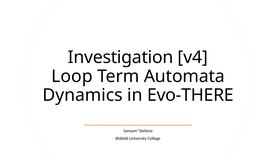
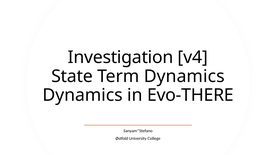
Loop: Loop -> State
Term Automata: Automata -> Dynamics
